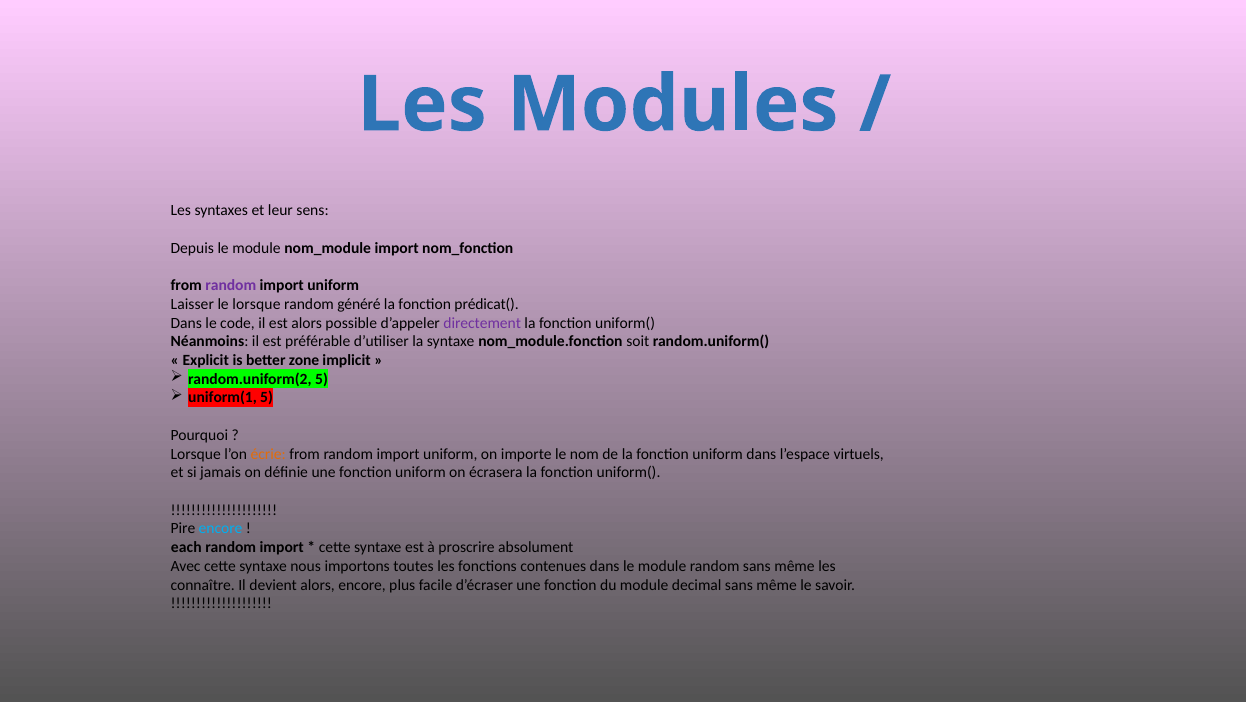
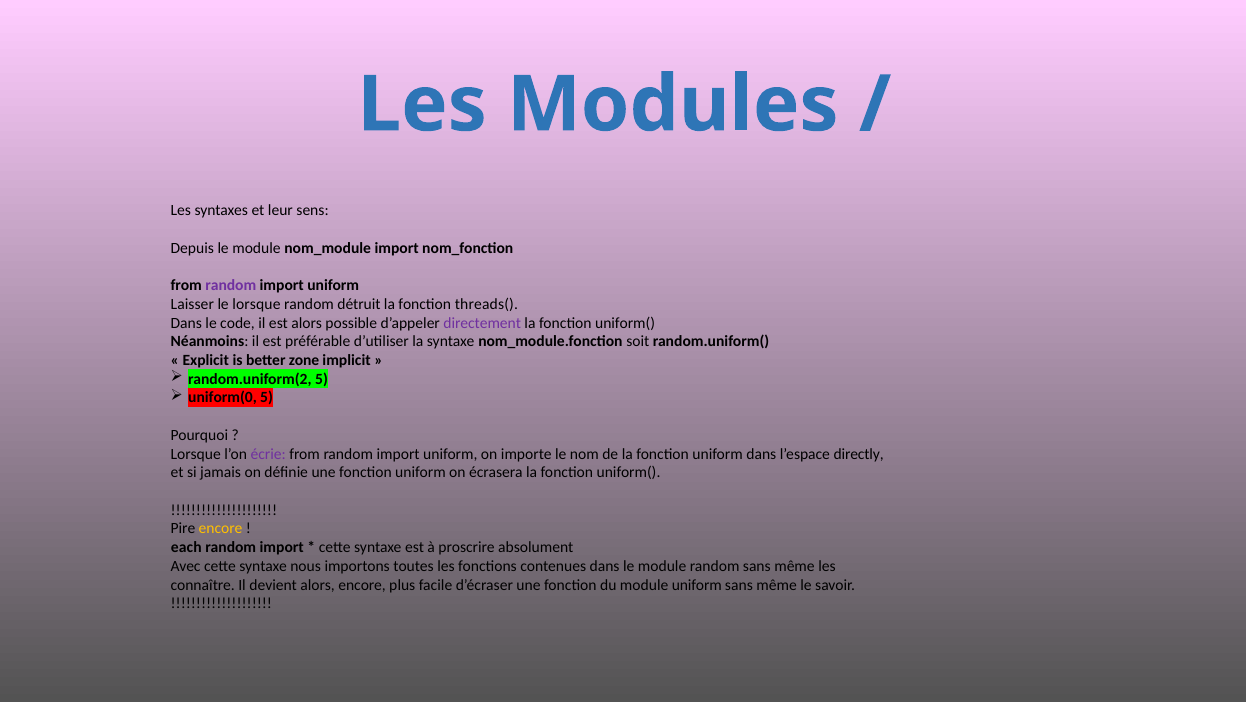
généré: généré -> détruit
prédicat(: prédicat( -> threads(
uniform(1: uniform(1 -> uniform(0
écrie colour: orange -> purple
virtuels: virtuels -> directly
encore at (221, 529) colour: light blue -> yellow
module decimal: decimal -> uniform
